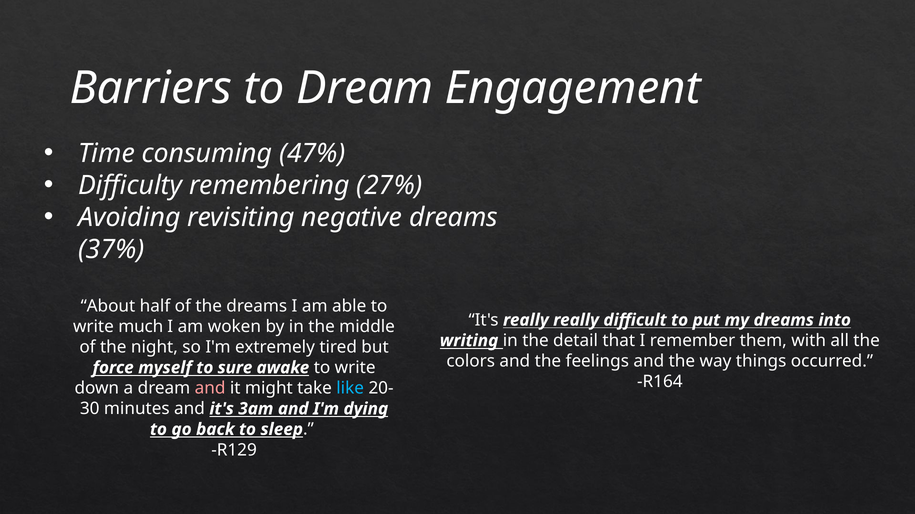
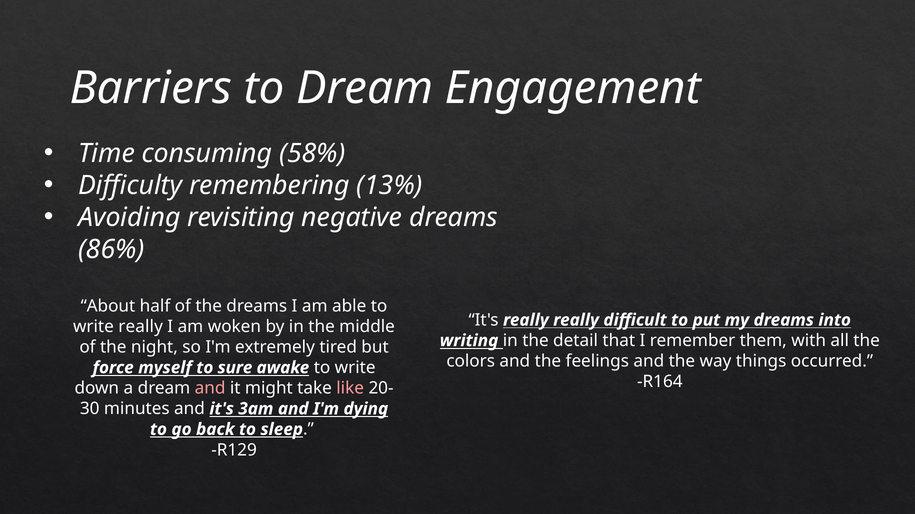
47%: 47% -> 58%
27%: 27% -> 13%
37%: 37% -> 86%
write much: much -> really
like colour: light blue -> pink
